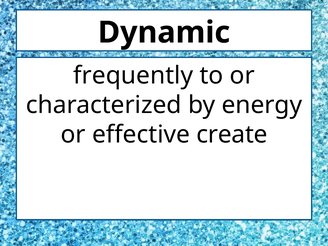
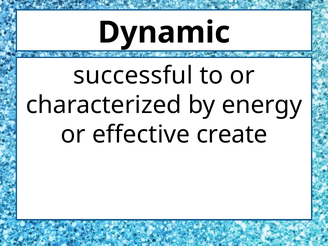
frequently: frequently -> successful
